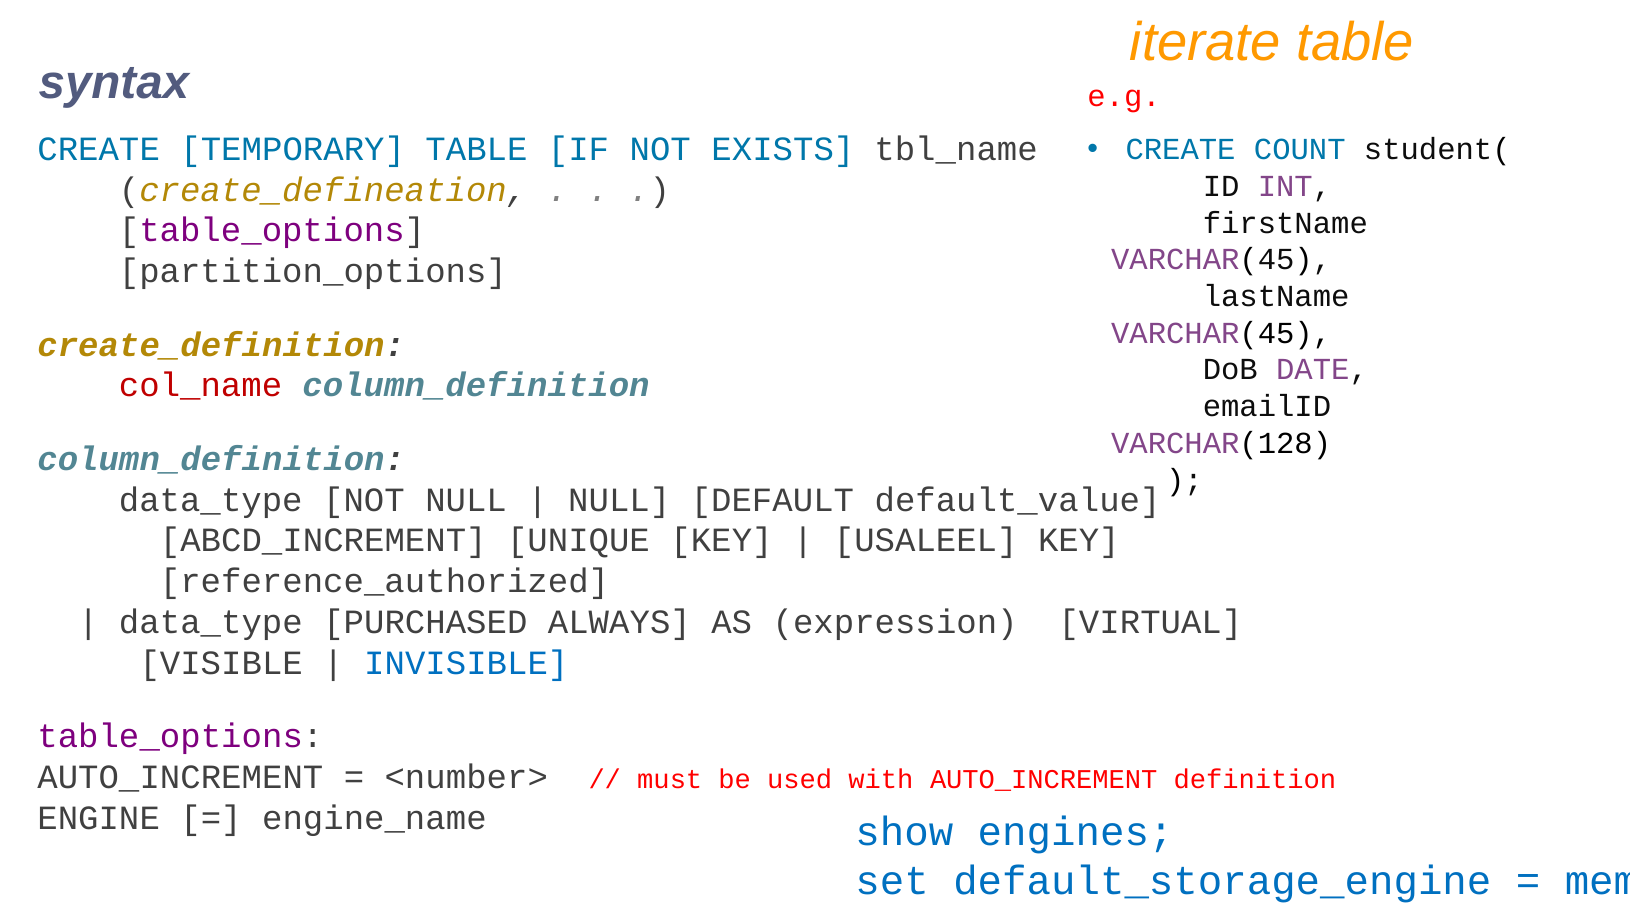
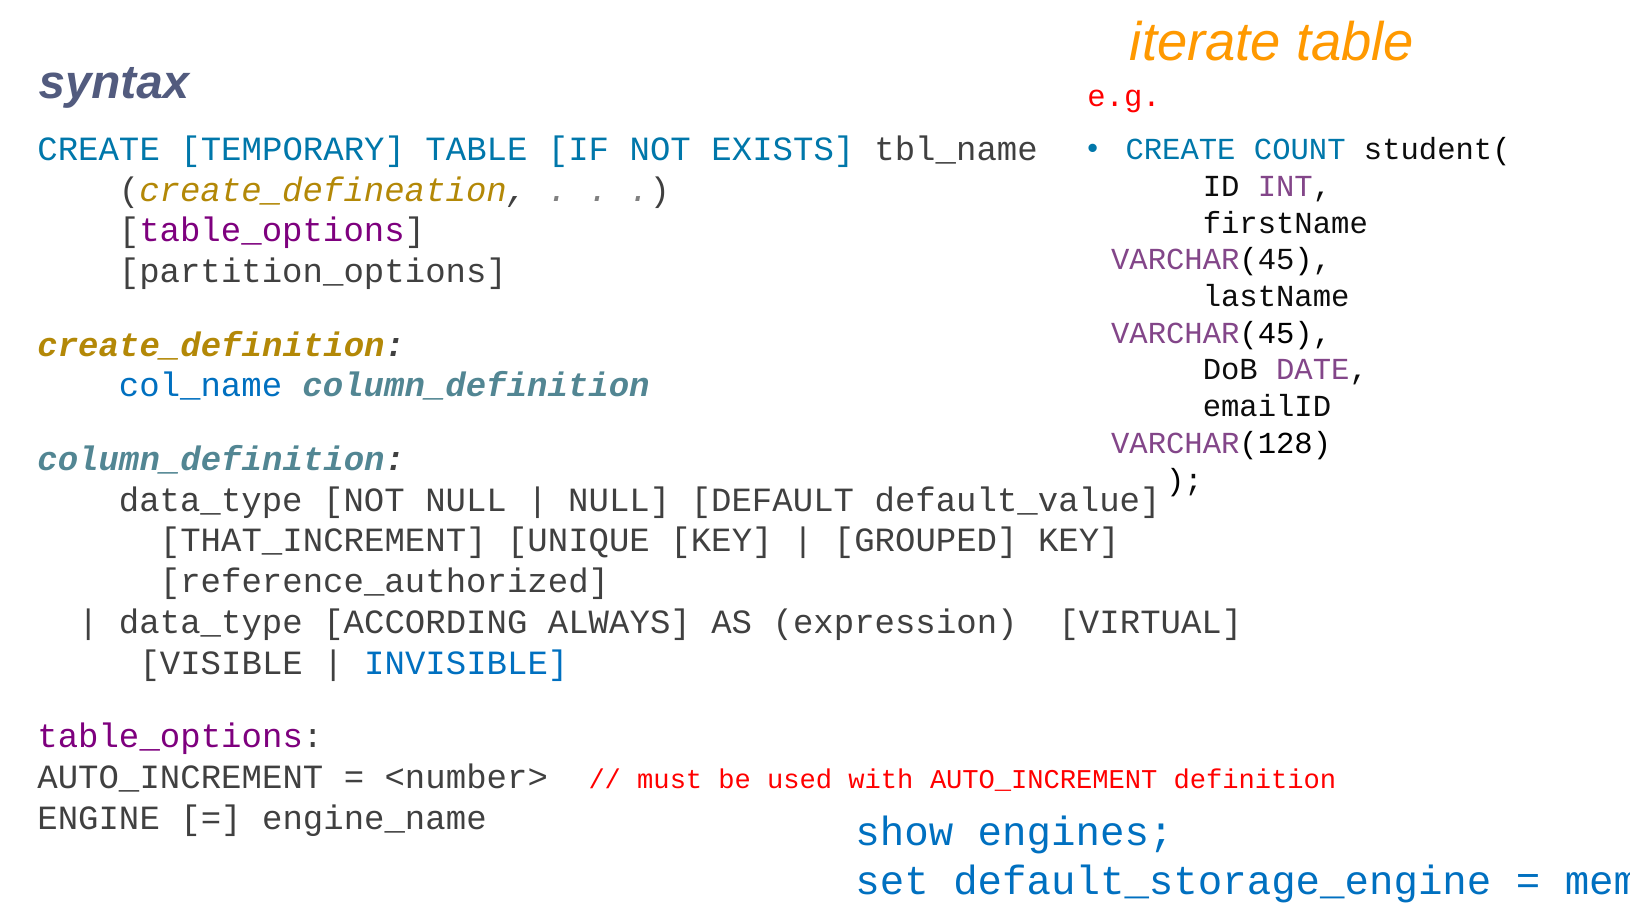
col_name colour: red -> blue
ABCD_INCREMENT: ABCD_INCREMENT -> THAT_INCREMENT
USALEEL: USALEEL -> GROUPED
PURCHASED: PURCHASED -> ACCORDING
